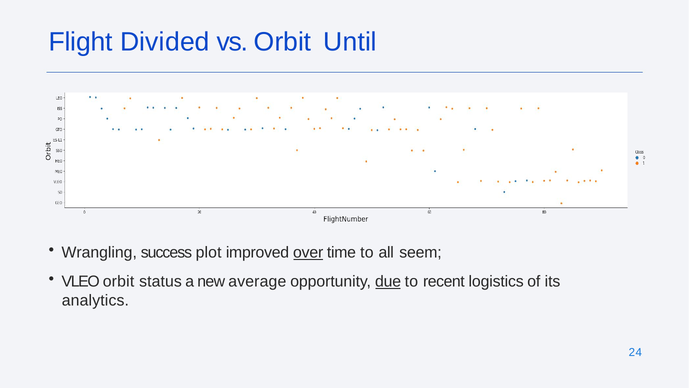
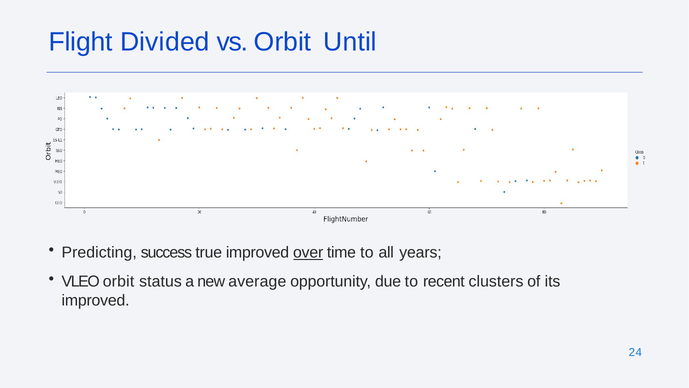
Wrangling: Wrangling -> Predicting
plot: plot -> true
seem: seem -> years
due underline: present -> none
logistics: logistics -> clusters
analytics at (95, 300): analytics -> improved
